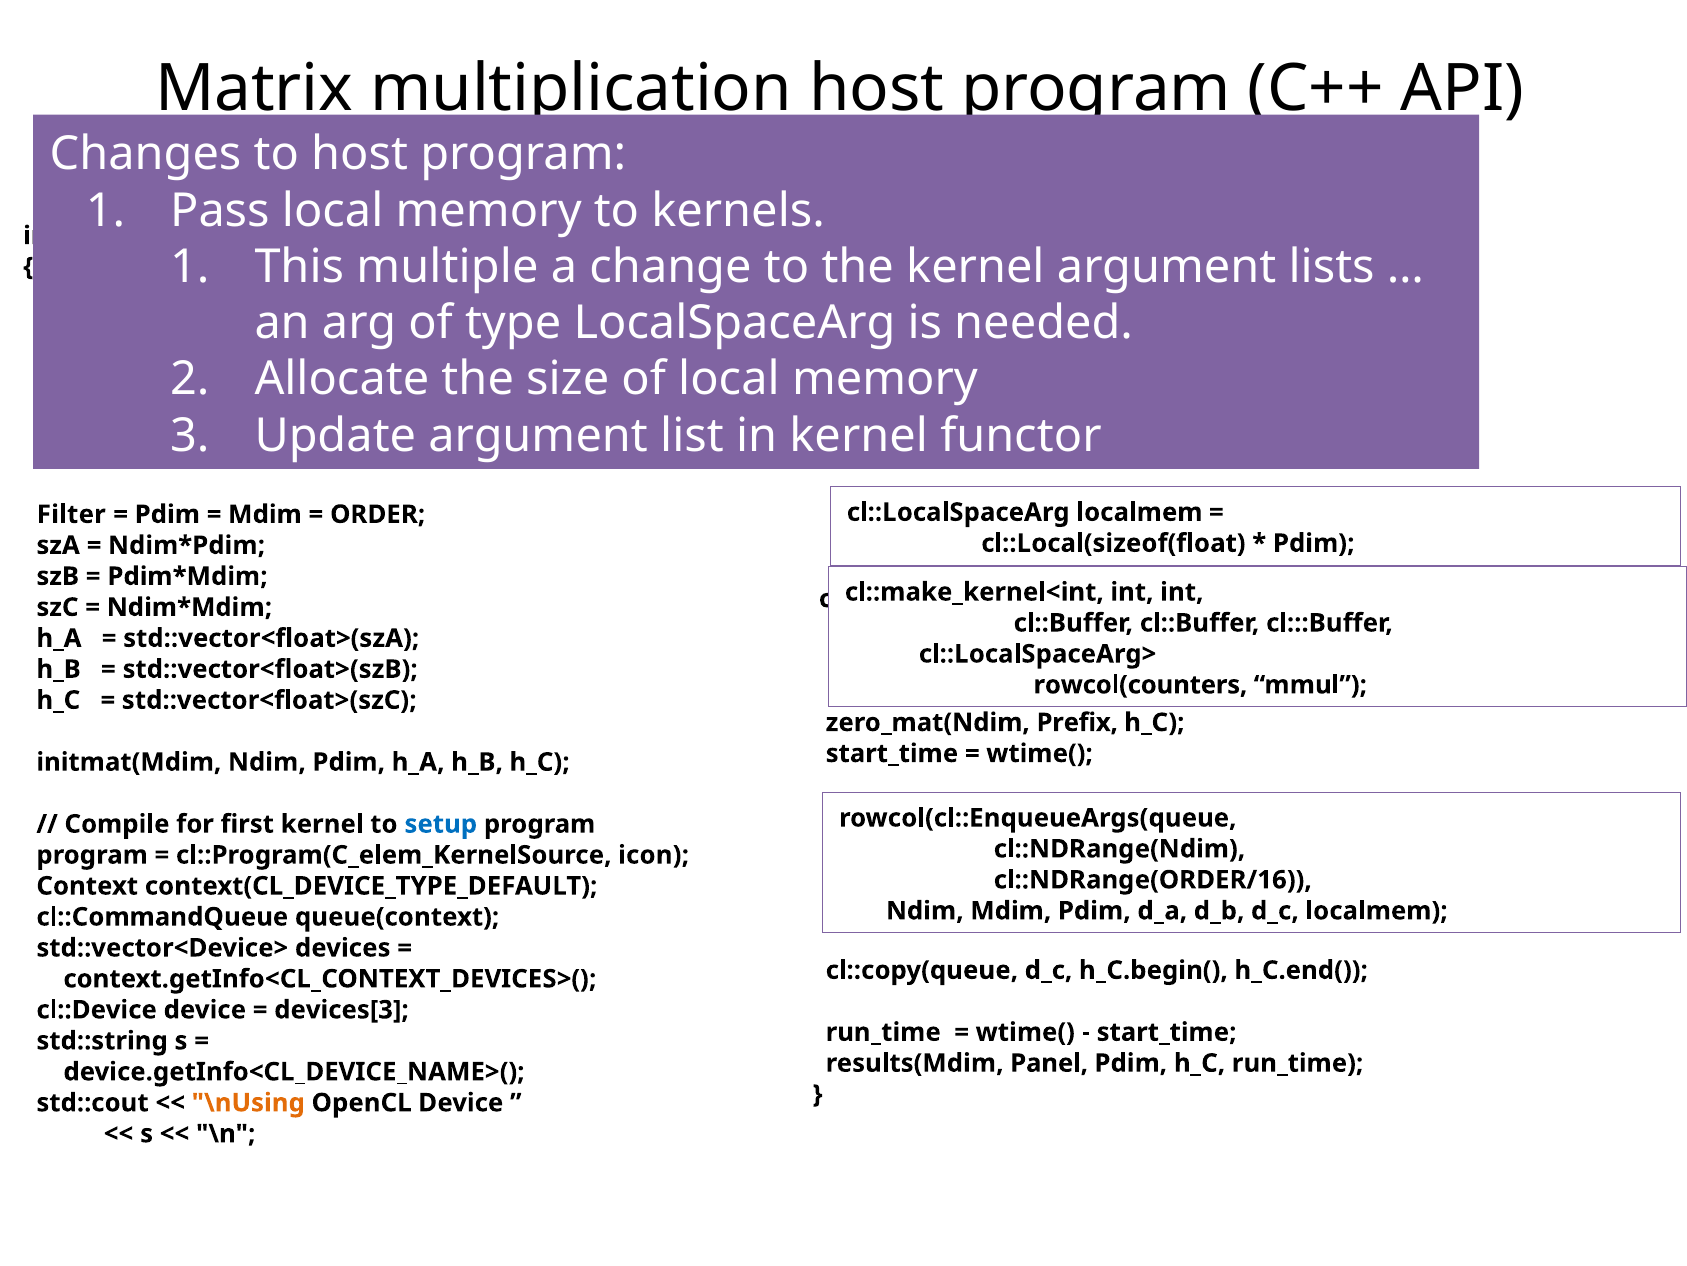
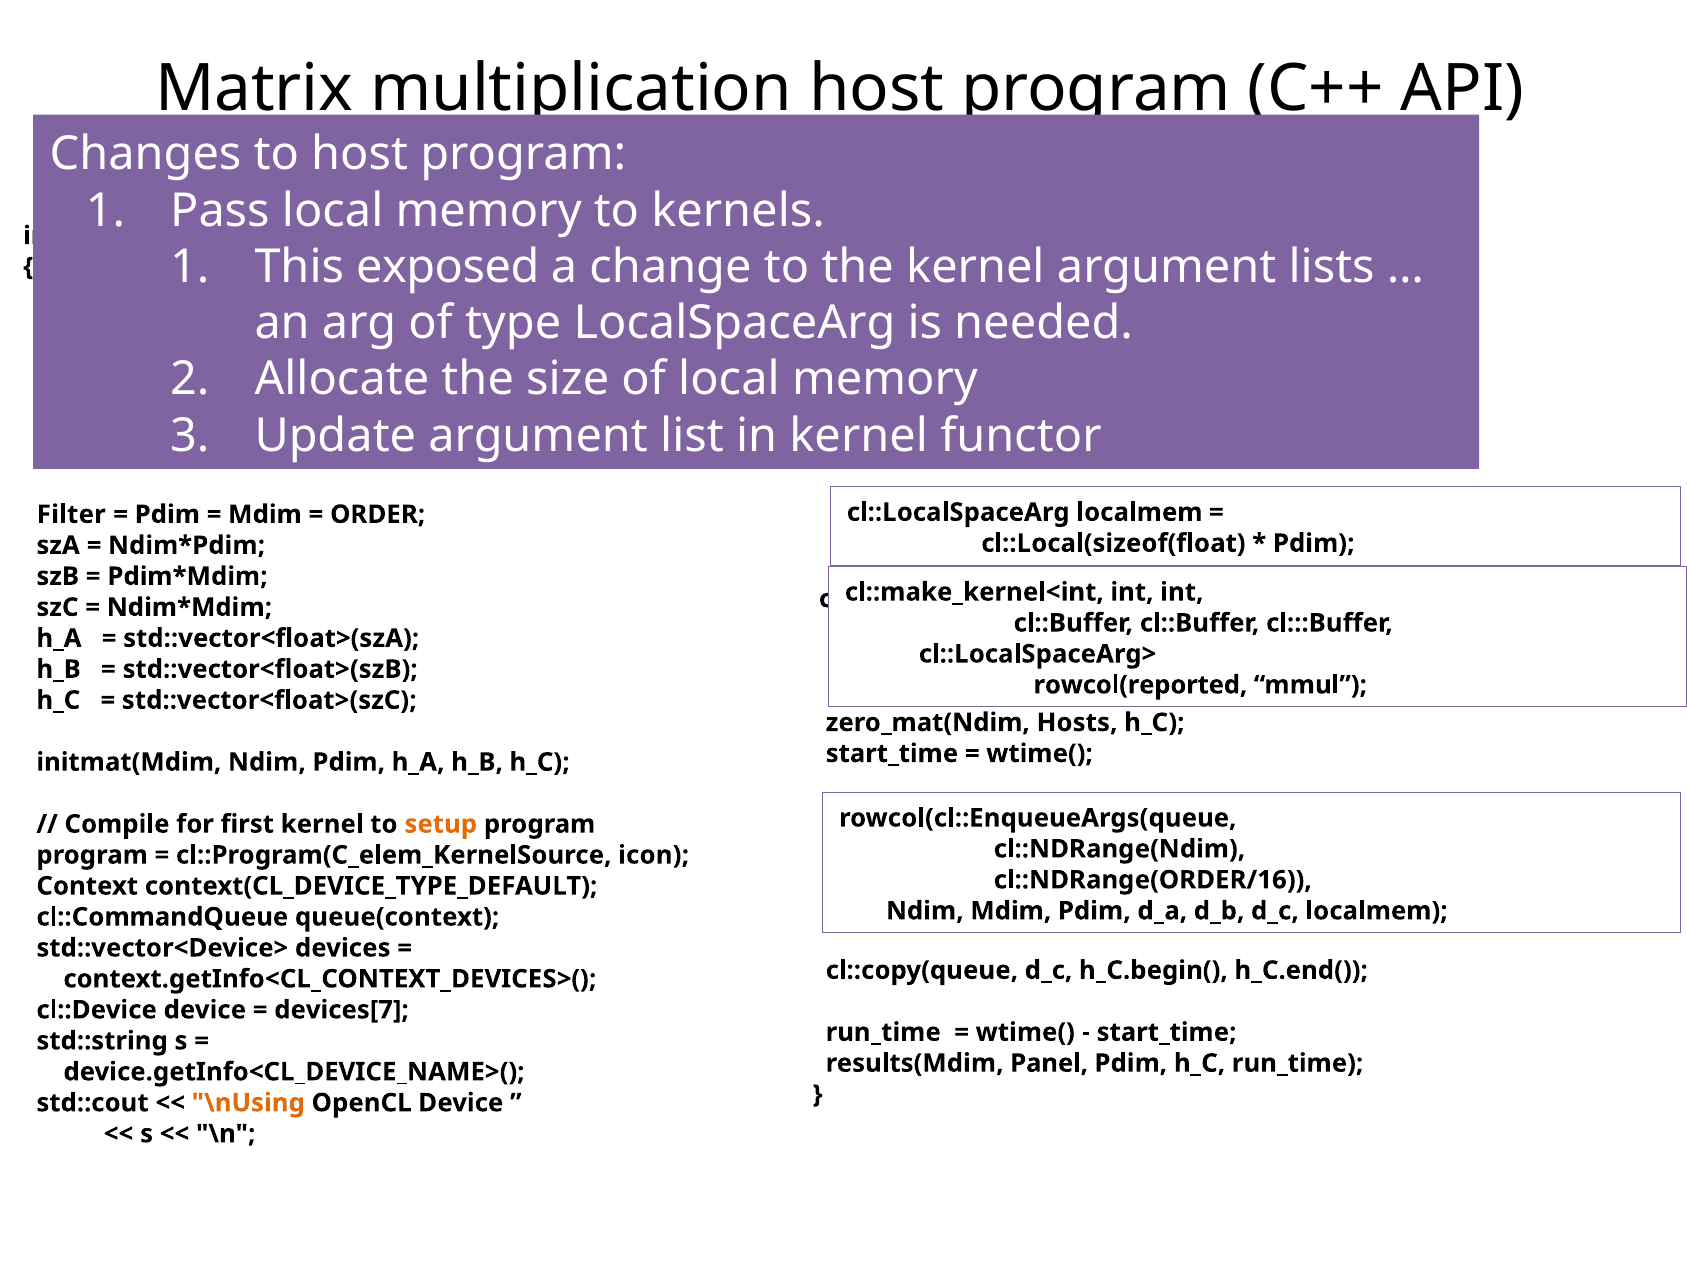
multiple: multiple -> exposed
rowcol(counters: rowcol(counters -> rowcol(reported
Prefix: Prefix -> Hosts
setup at (441, 824) colour: blue -> orange
devices[3: devices[3 -> devices[7
